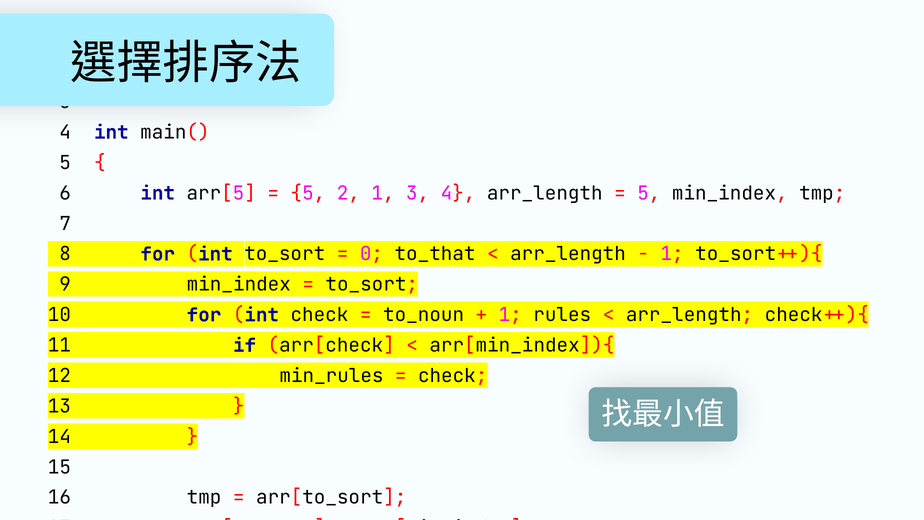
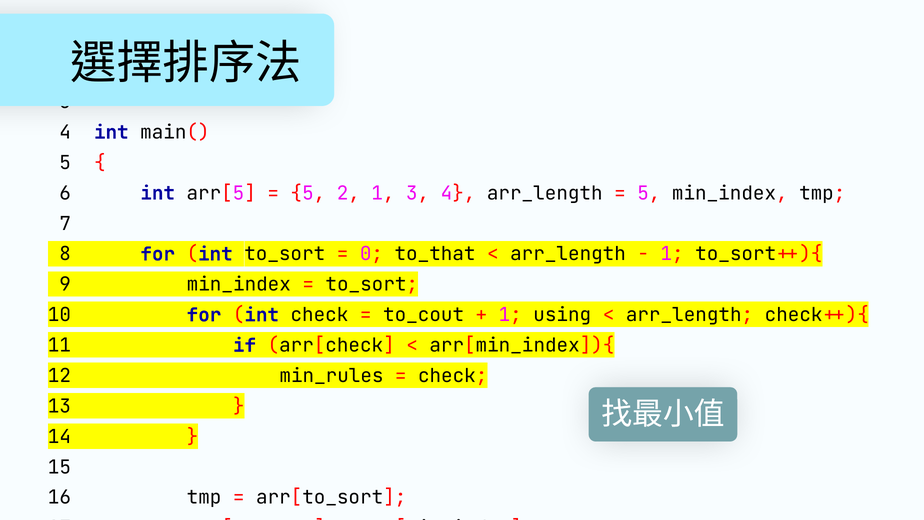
to_noun: to_noun -> to_cout
1 rules: rules -> using
